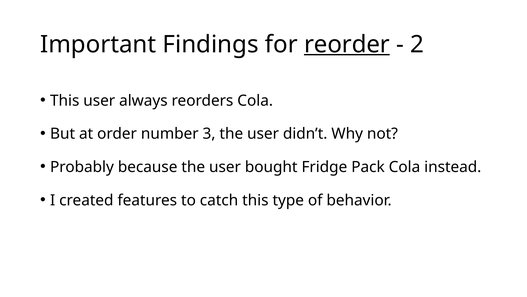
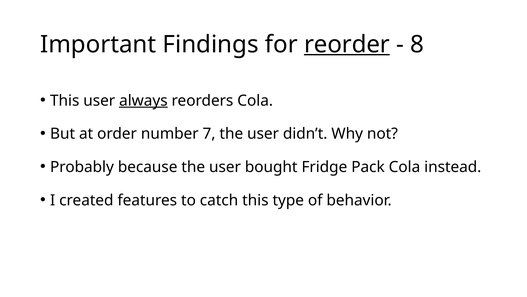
2: 2 -> 8
always underline: none -> present
3: 3 -> 7
